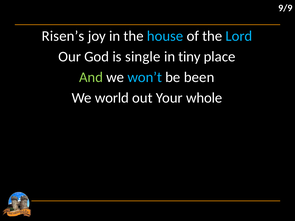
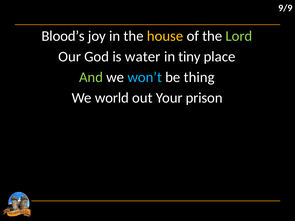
Risen’s: Risen’s -> Blood’s
house colour: light blue -> yellow
Lord colour: light blue -> light green
single: single -> water
been: been -> thing
whole: whole -> prison
